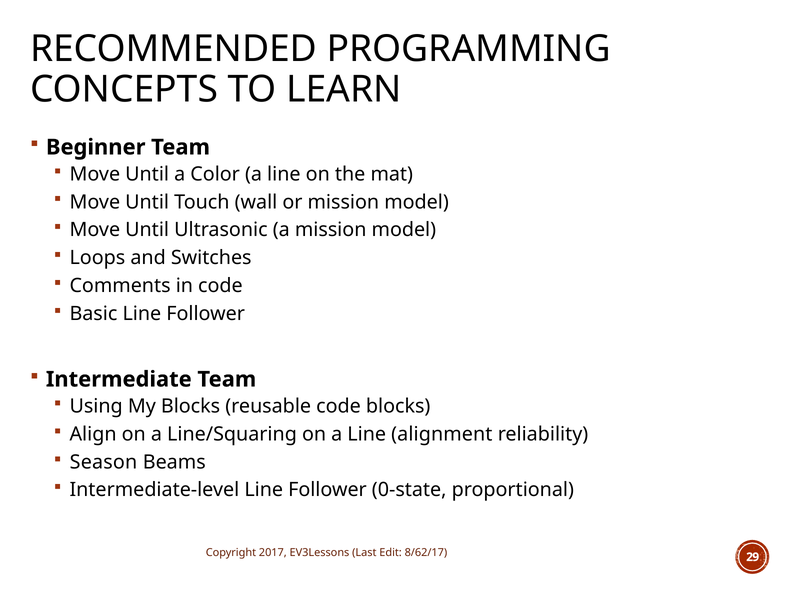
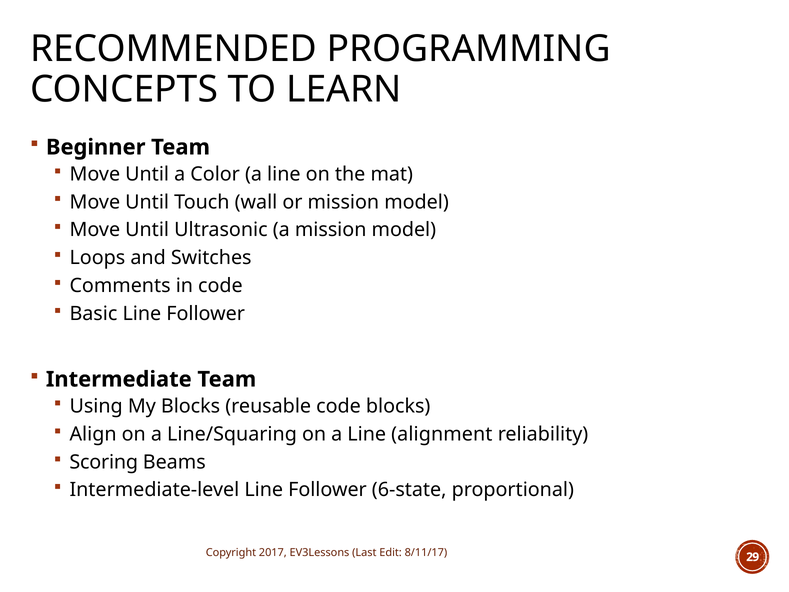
Season: Season -> Scoring
0-state: 0-state -> 6-state
8/62/17: 8/62/17 -> 8/11/17
